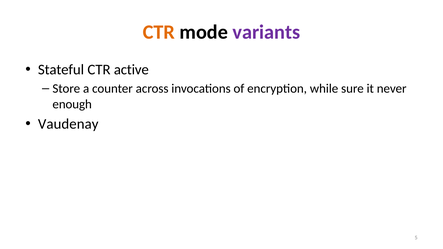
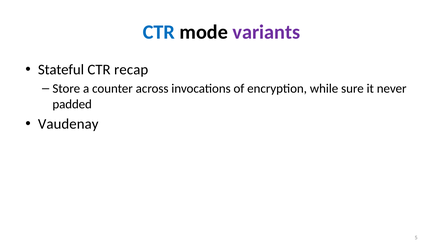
CTR at (159, 32) colour: orange -> blue
active: active -> recap
enough: enough -> padded
